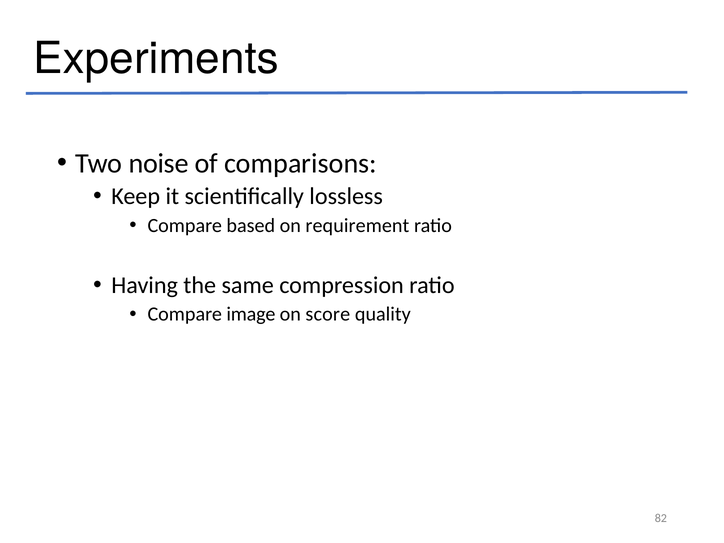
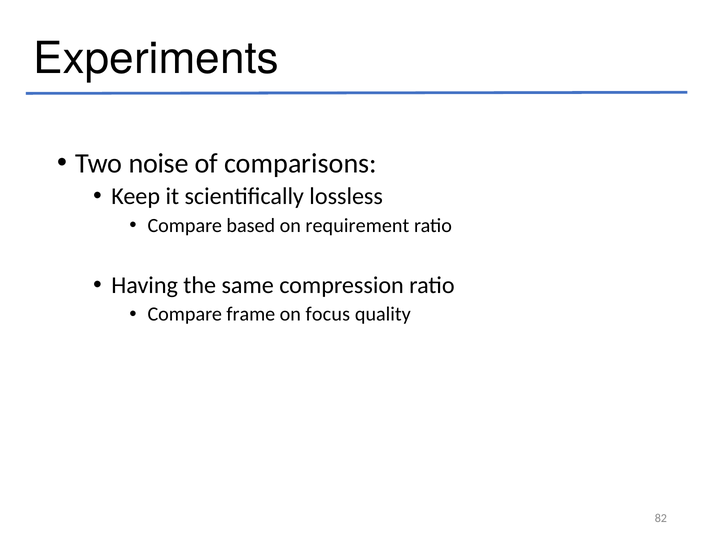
image: image -> frame
score: score -> focus
